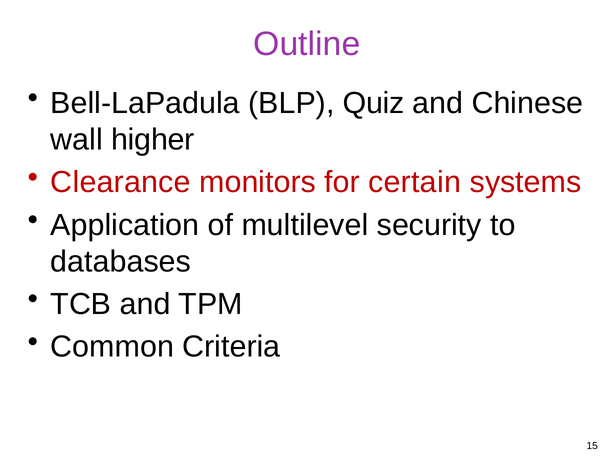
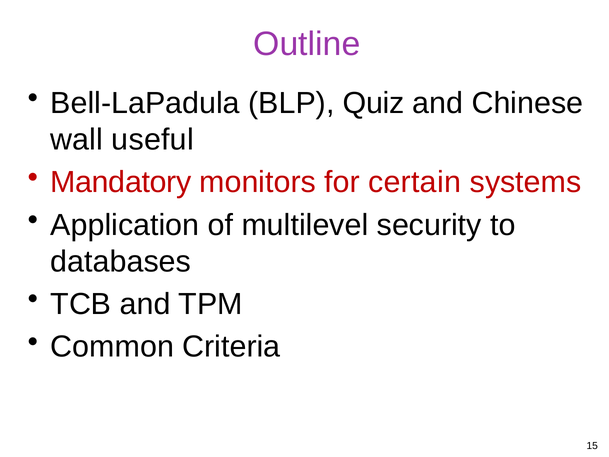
higher: higher -> useful
Clearance: Clearance -> Mandatory
